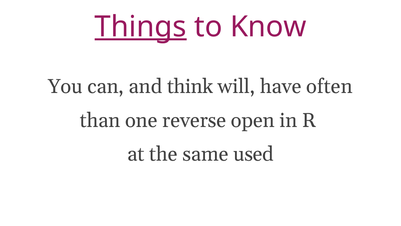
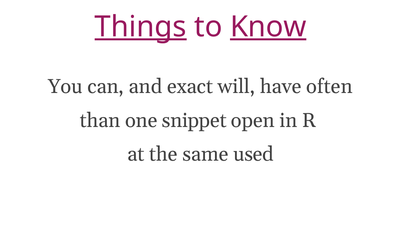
Know underline: none -> present
think: think -> exact
reverse: reverse -> snippet
